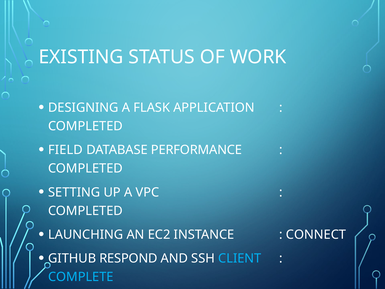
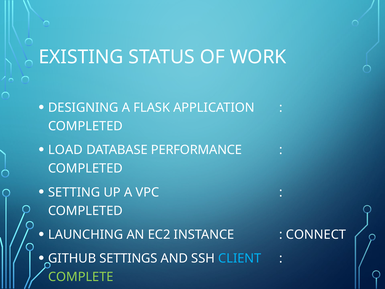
FIELD: FIELD -> LOAD
RESPOND: RESPOND -> SETTINGS
COMPLETE colour: light blue -> light green
